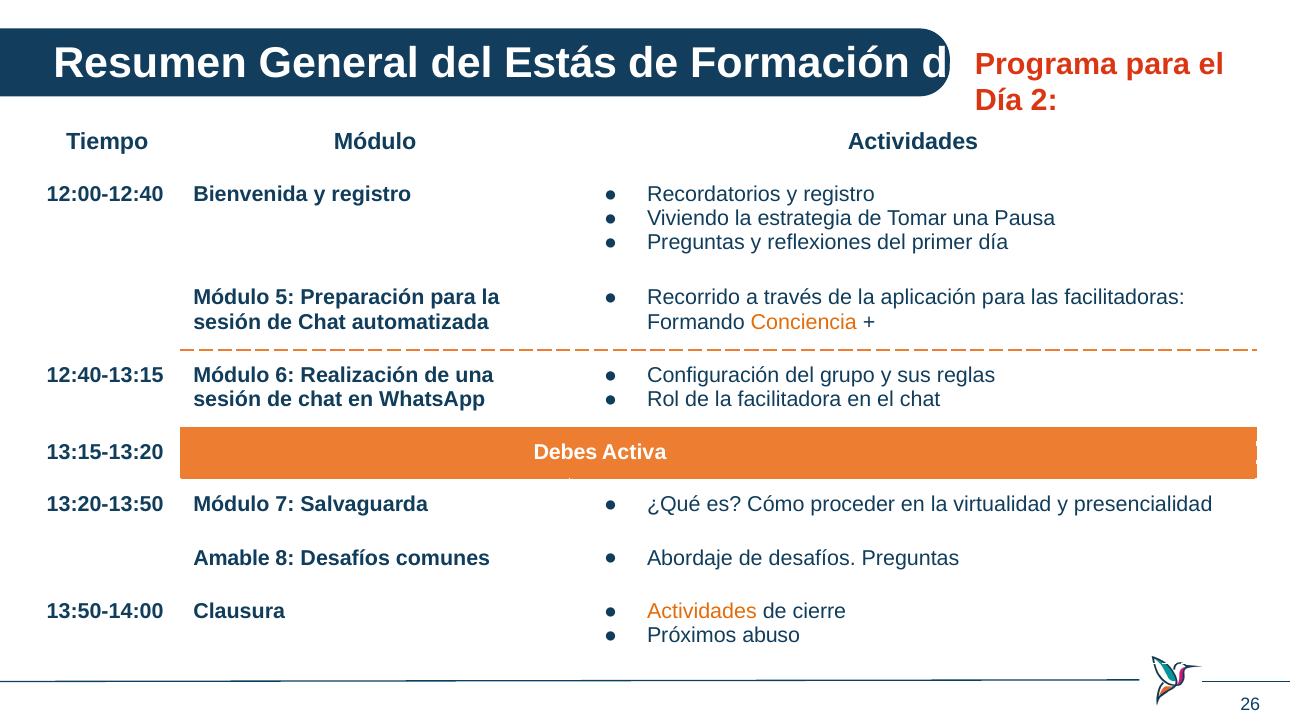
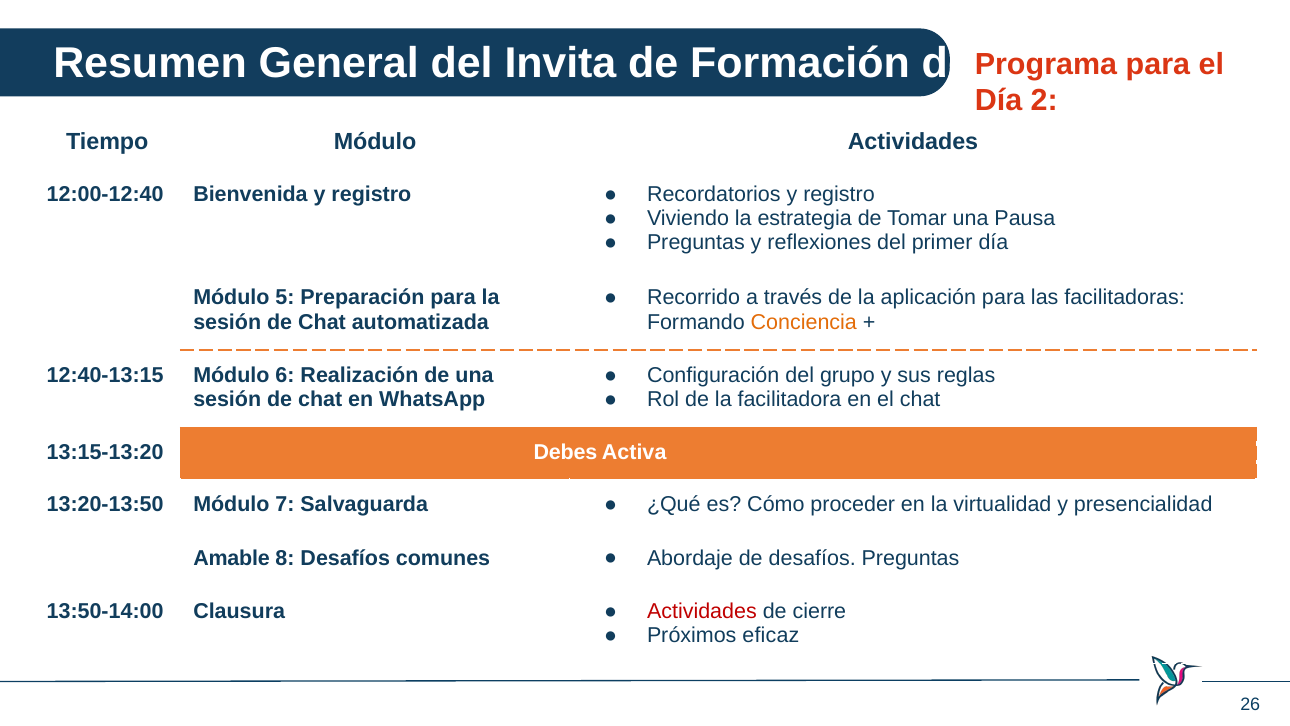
Estás: Estás -> Invita
Actividades at (702, 611) colour: orange -> red
abuso: abuso -> eficaz
